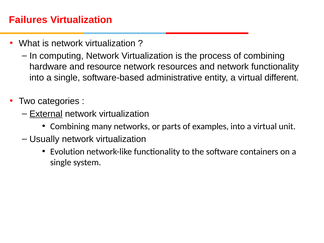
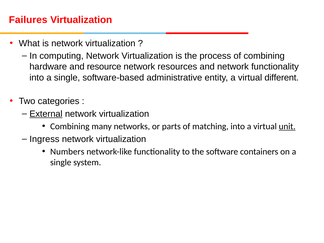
examples: examples -> matching
unit underline: none -> present
Usually: Usually -> Ingress
Evolution: Evolution -> Numbers
